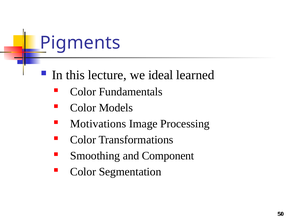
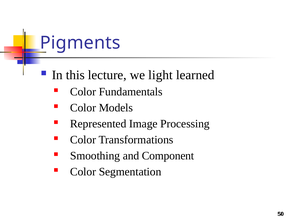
ideal: ideal -> light
Motivations: Motivations -> Represented
